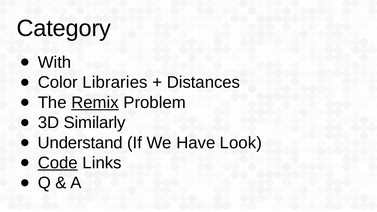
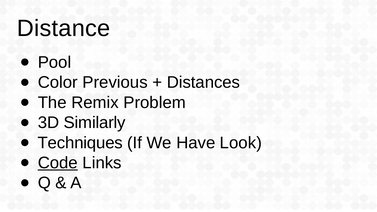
Category: Category -> Distance
With: With -> Pool
Libraries: Libraries -> Previous
Remix underline: present -> none
Understand: Understand -> Techniques
